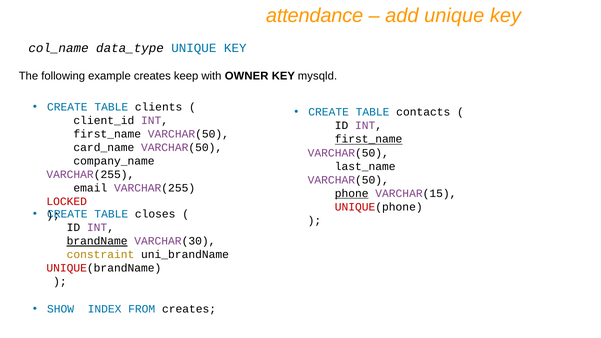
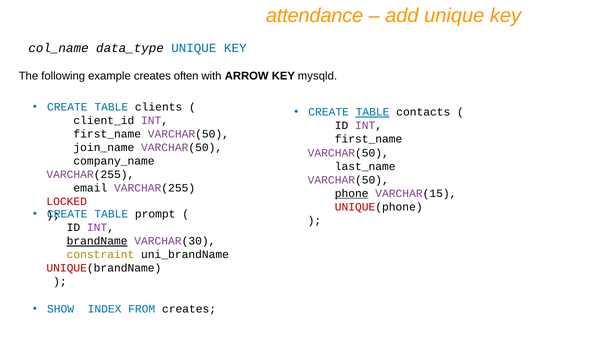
keep: keep -> often
OWNER: OWNER -> ARROW
TABLE at (373, 112) underline: none -> present
first_name at (369, 139) underline: present -> none
card_name: card_name -> join_name
closes: closes -> prompt
